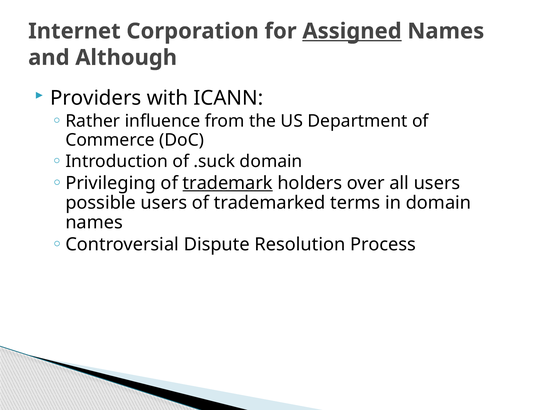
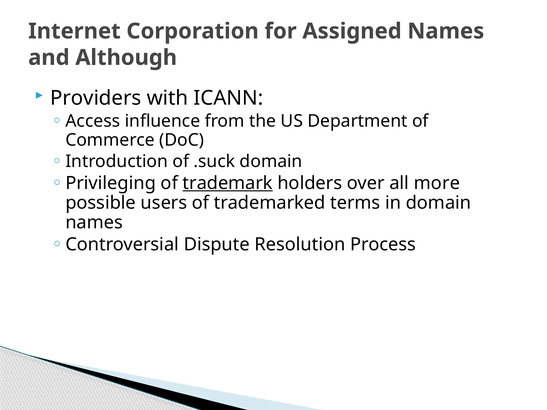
Assigned underline: present -> none
Rather: Rather -> Access
all users: users -> more
